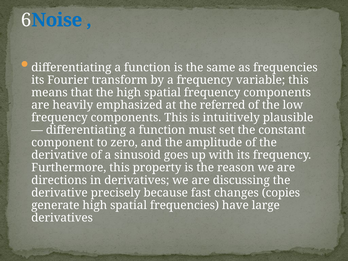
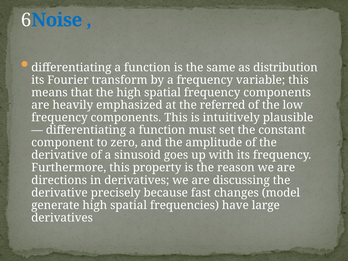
as frequencies: frequencies -> distribution
copies: copies -> model
